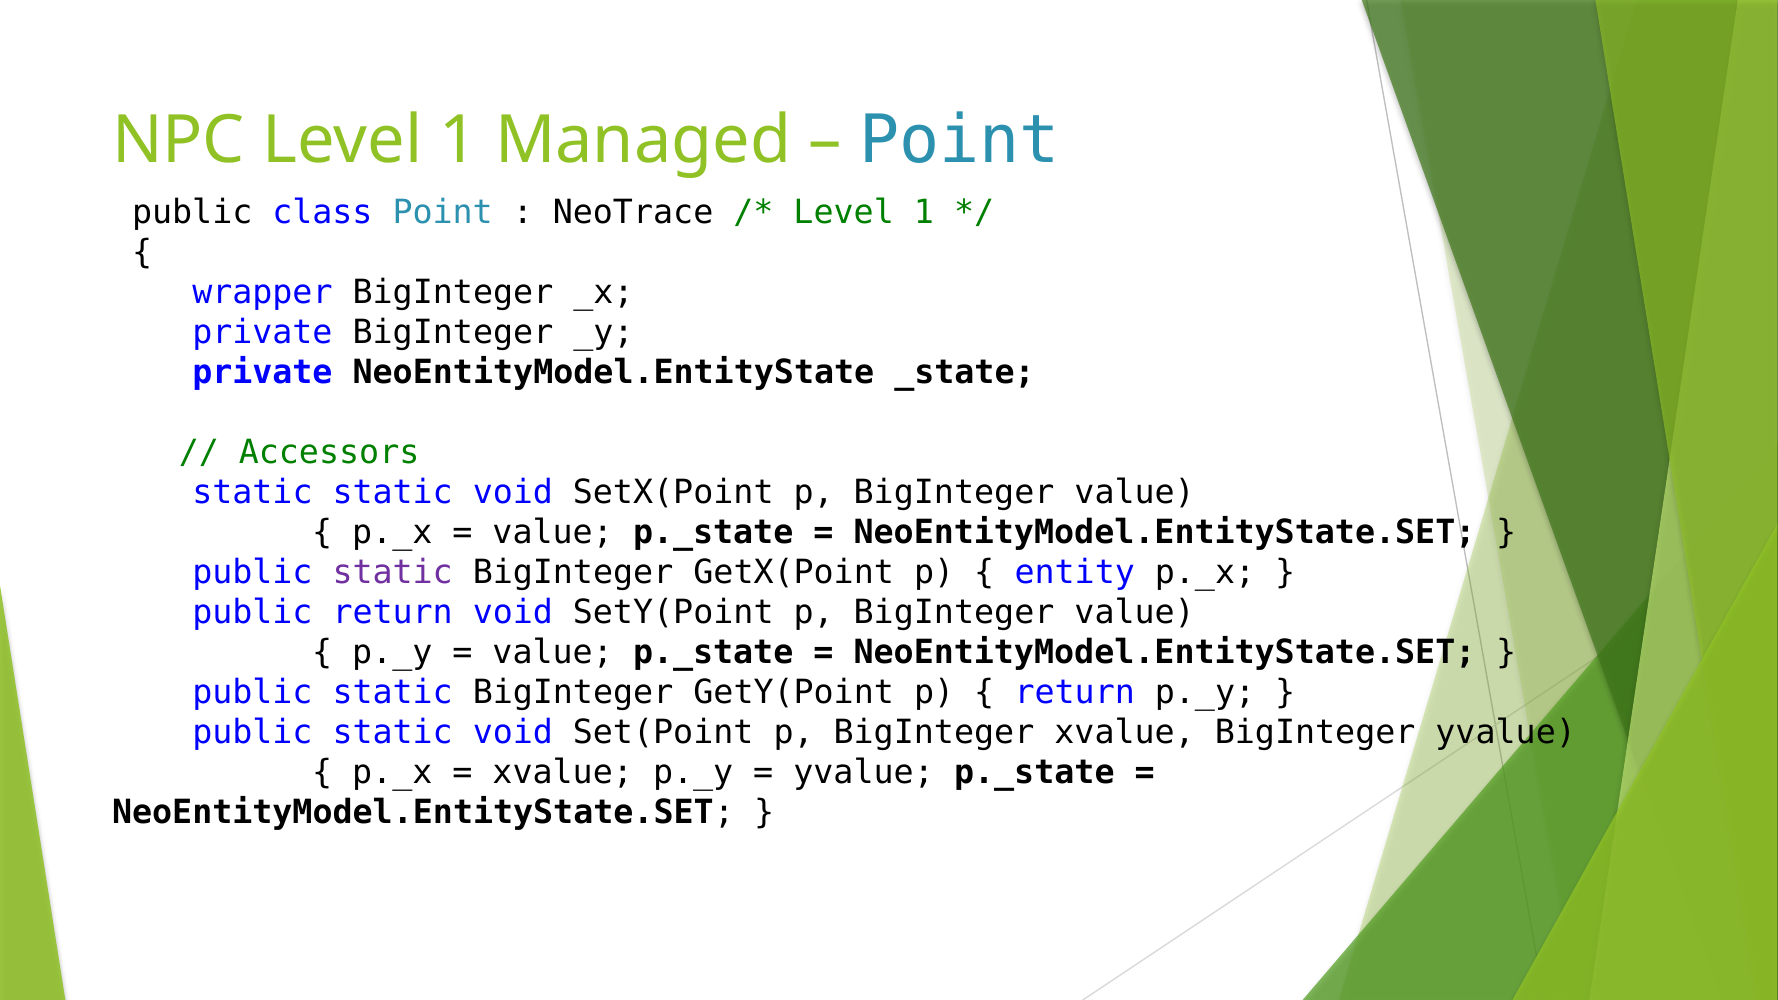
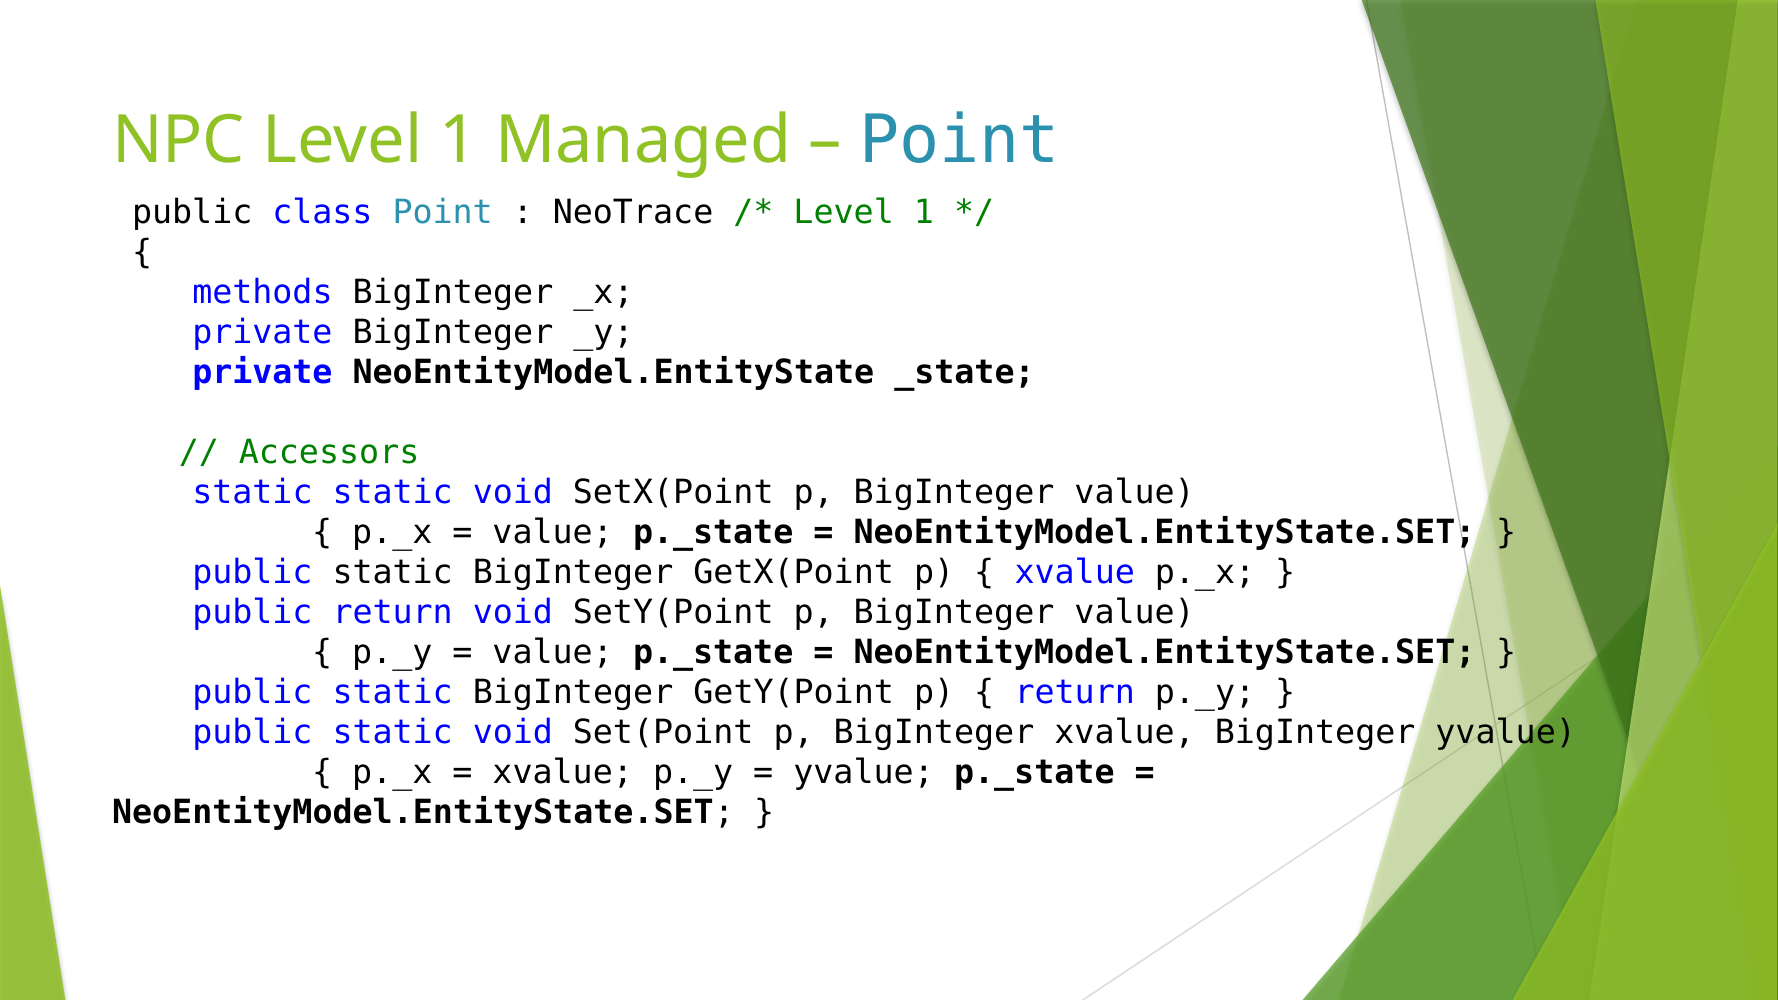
wrapper: wrapper -> methods
static at (393, 573) colour: purple -> black
entity at (1075, 573): entity -> xvalue
